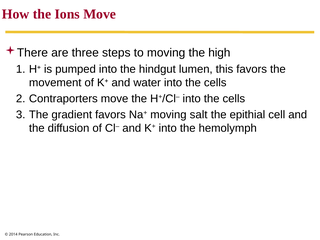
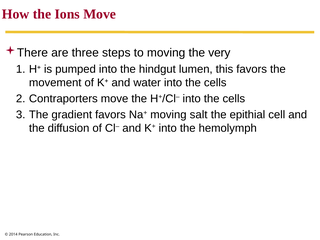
high: high -> very
